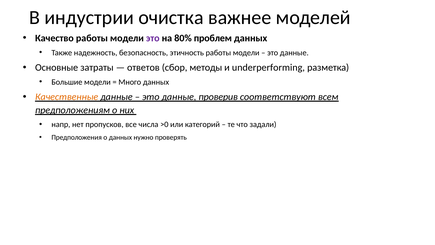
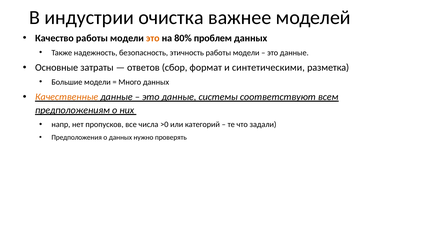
это at (153, 38) colour: purple -> orange
методы: методы -> формат
underperforming: underperforming -> синтетическими
проверив: проверив -> системы
